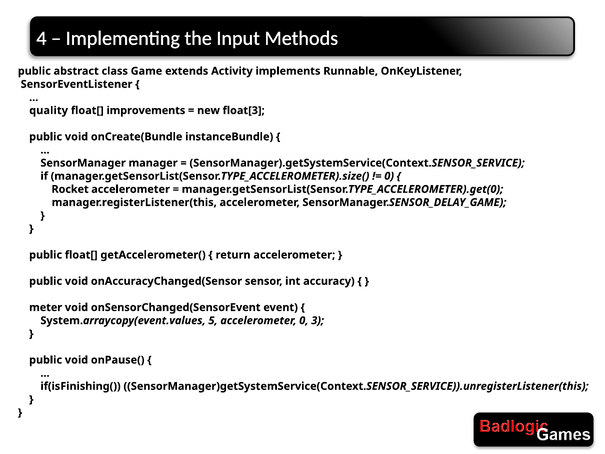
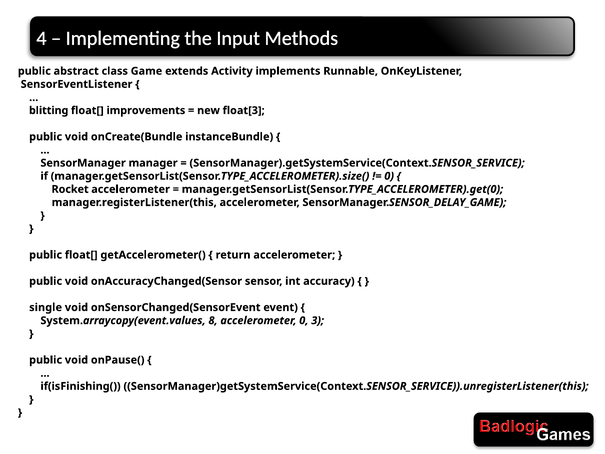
quality: quality -> blitting
meter: meter -> single
5: 5 -> 8
